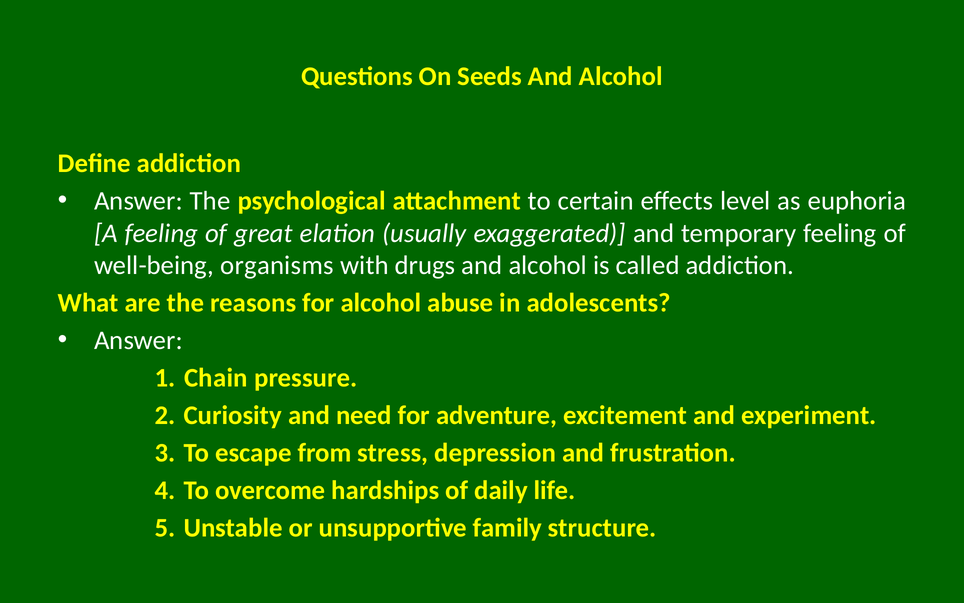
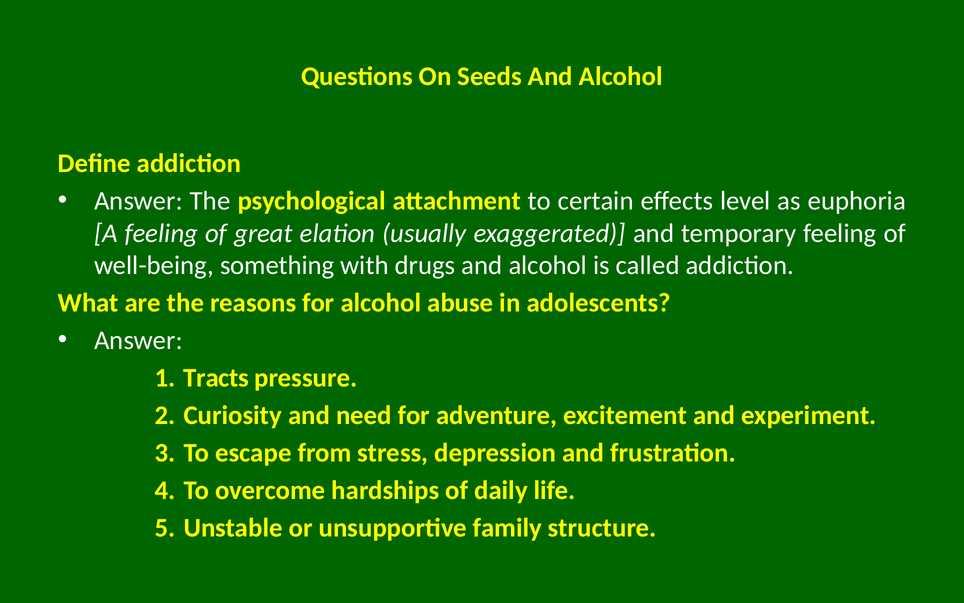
organisms: organisms -> something
Chain: Chain -> Tracts
